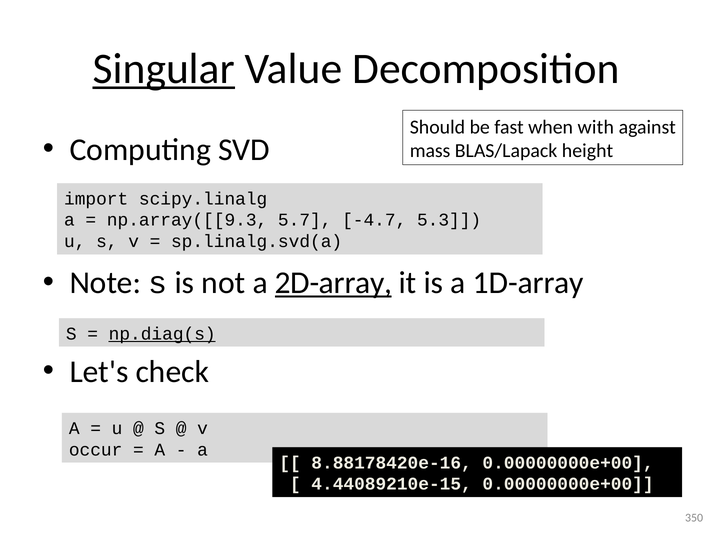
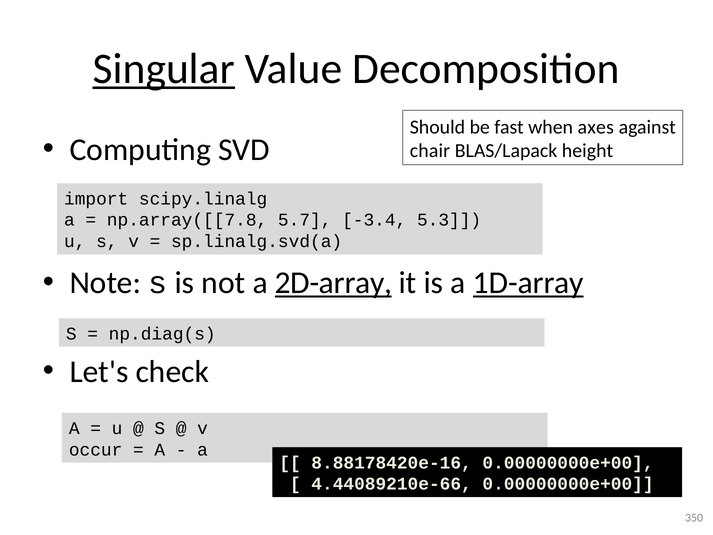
with: with -> axes
mass: mass -> chair
np.array([[9.3: np.array([[9.3 -> np.array([[7.8
-4.7: -4.7 -> -3.4
1D-array underline: none -> present
np.diag(s underline: present -> none
4.44089210e-15: 4.44089210e-15 -> 4.44089210e-66
